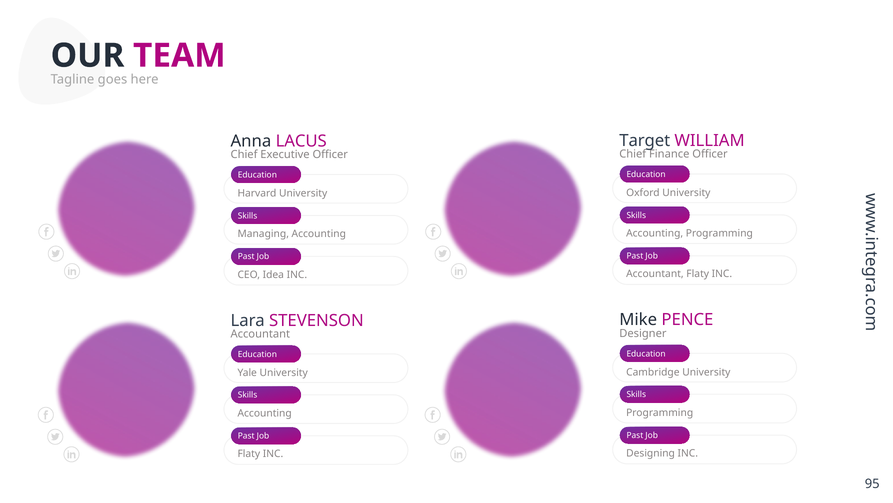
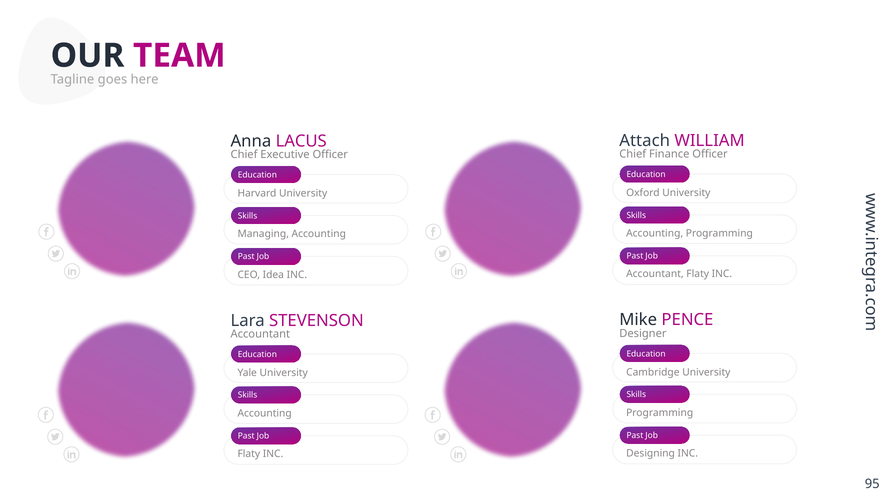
Target: Target -> Attach
